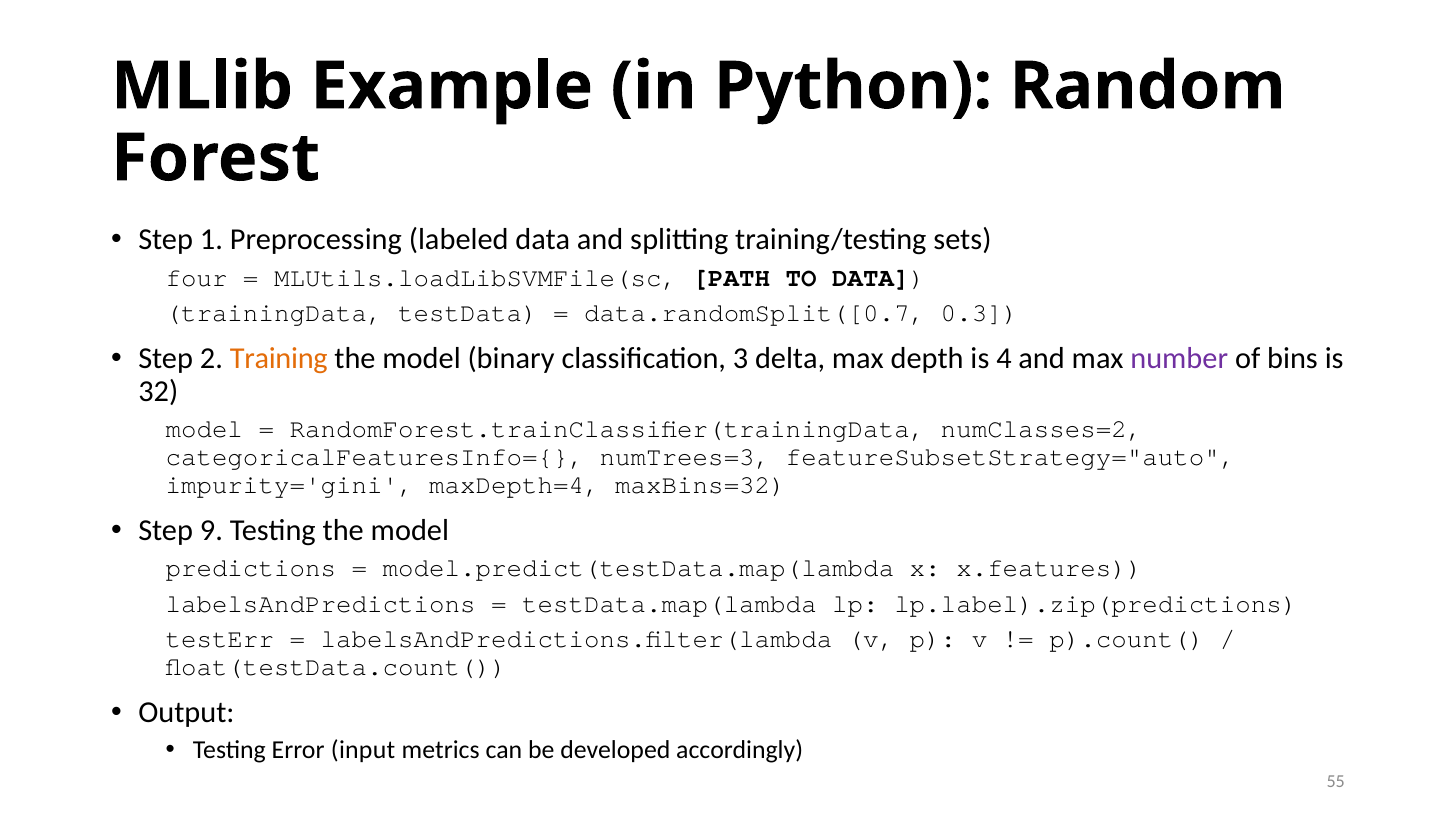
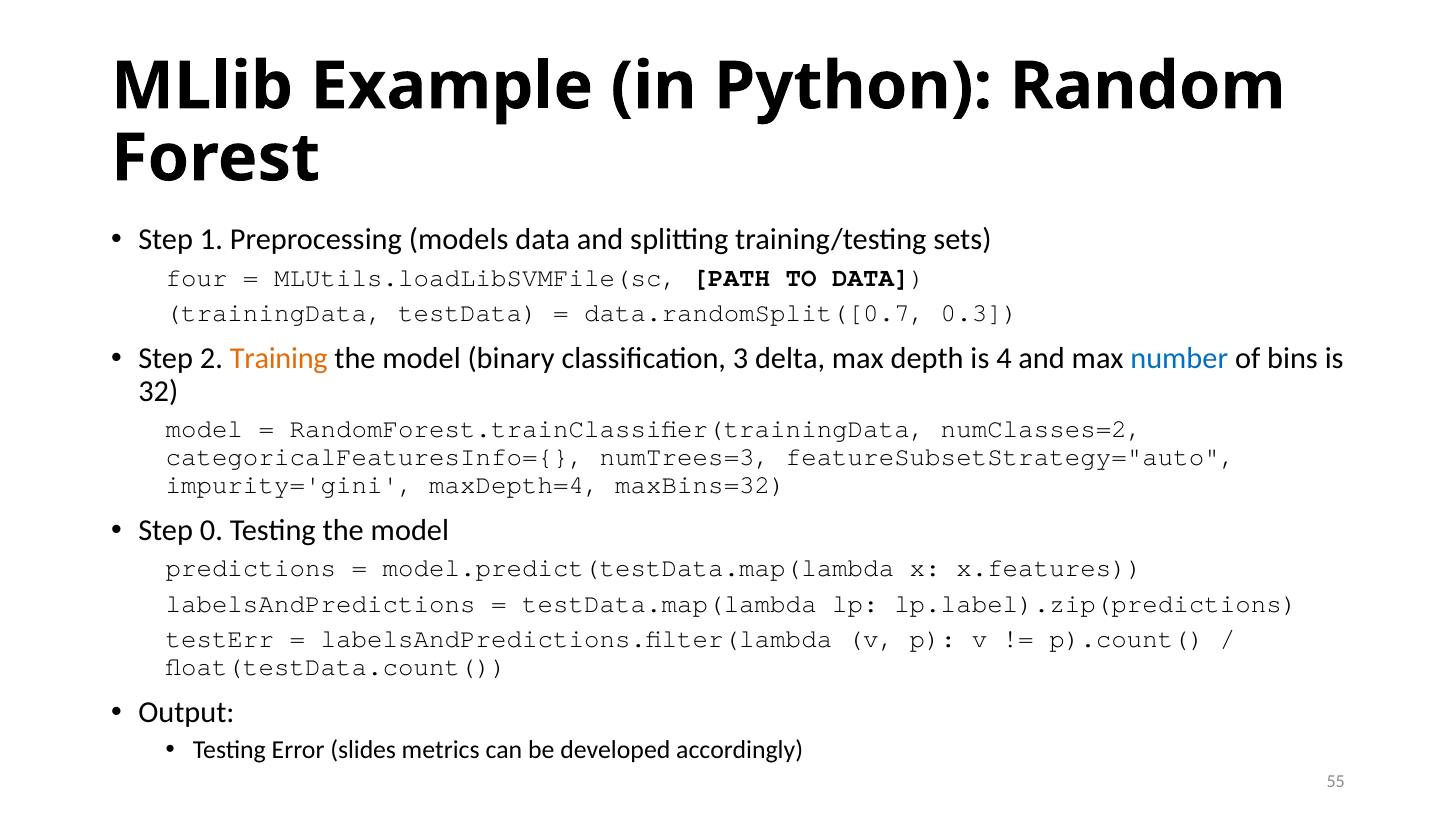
labeled: labeled -> models
number colour: purple -> blue
9: 9 -> 0
input: input -> slides
